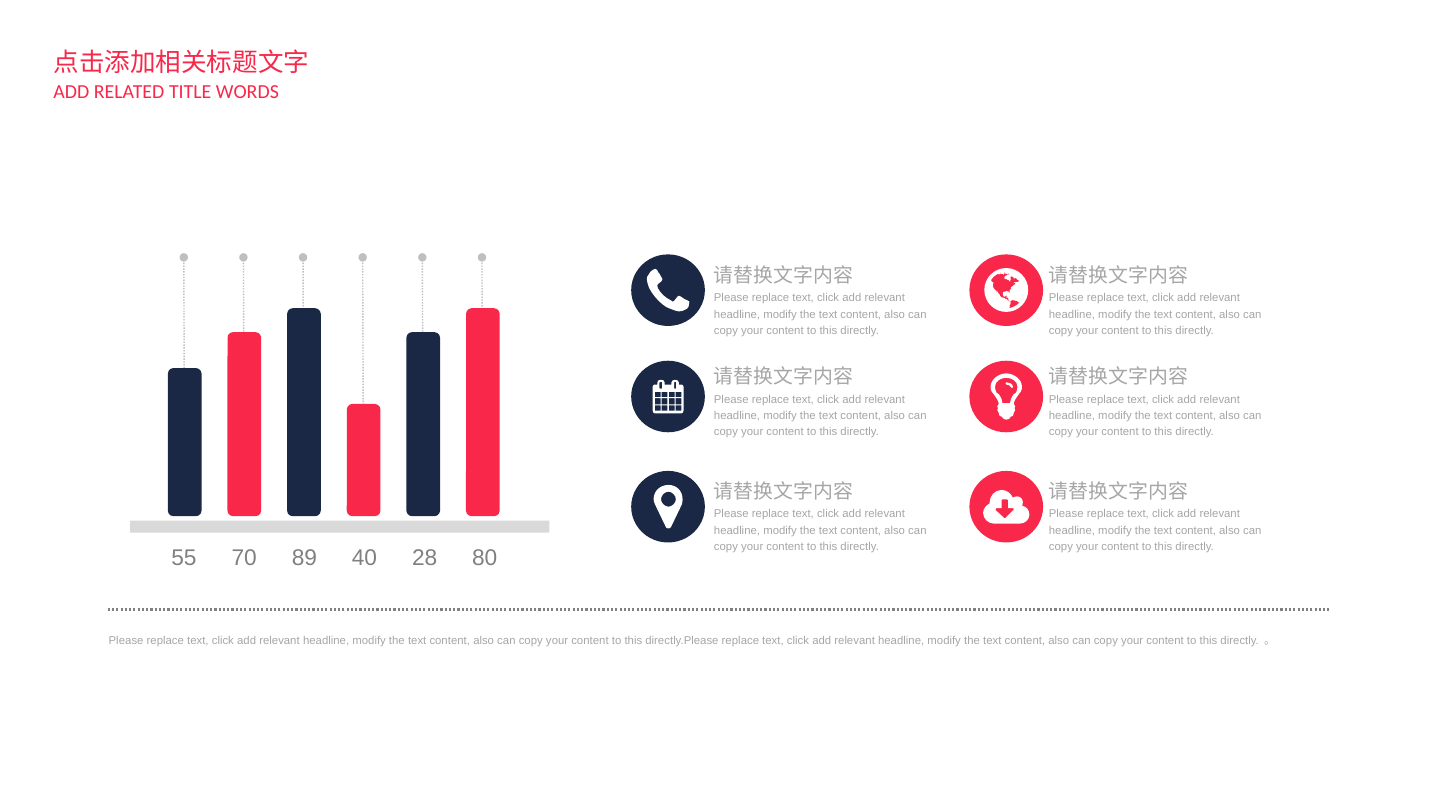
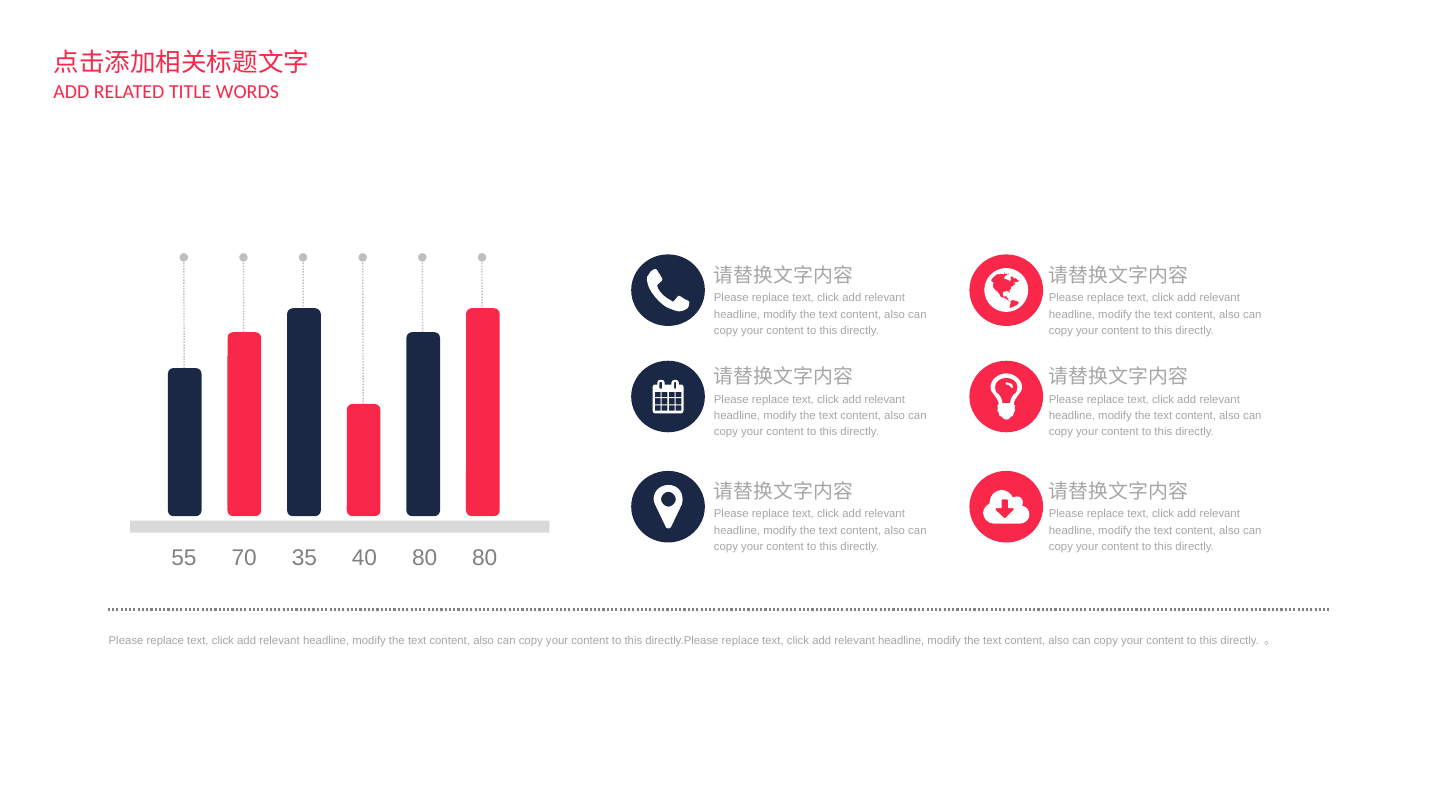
89: 89 -> 35
40 28: 28 -> 80
